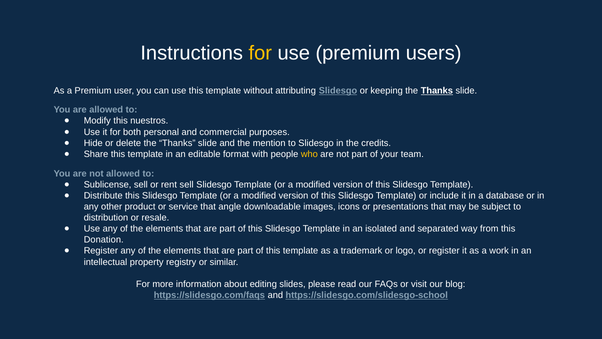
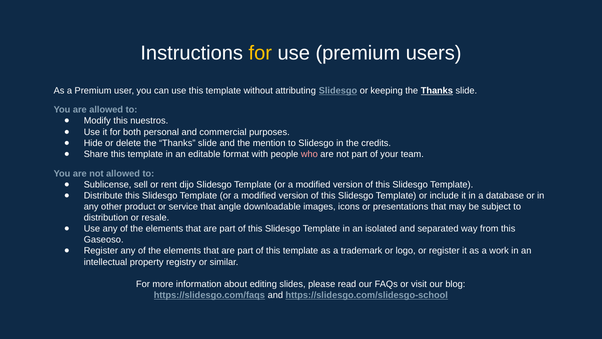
who colour: yellow -> pink
rent sell: sell -> dijo
Donation: Donation -> Gaseoso
